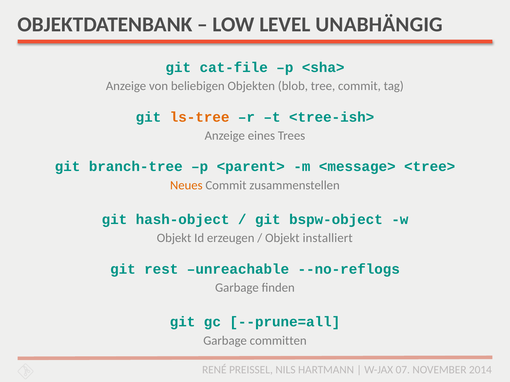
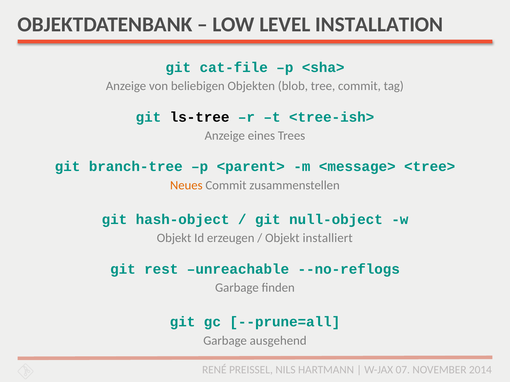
UNABHÄNGIG: UNABHÄNGIG -> INSTALLATION
ls-tree colour: orange -> black
bspw-object: bspw-object -> null-object
committen: committen -> ausgehend
